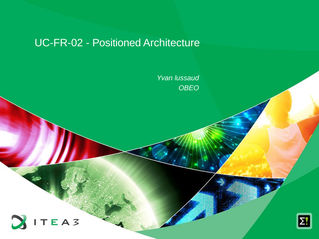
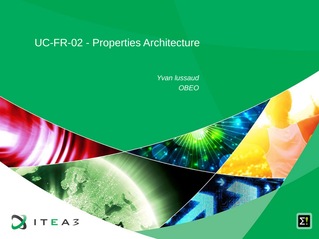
Positioned: Positioned -> Properties
